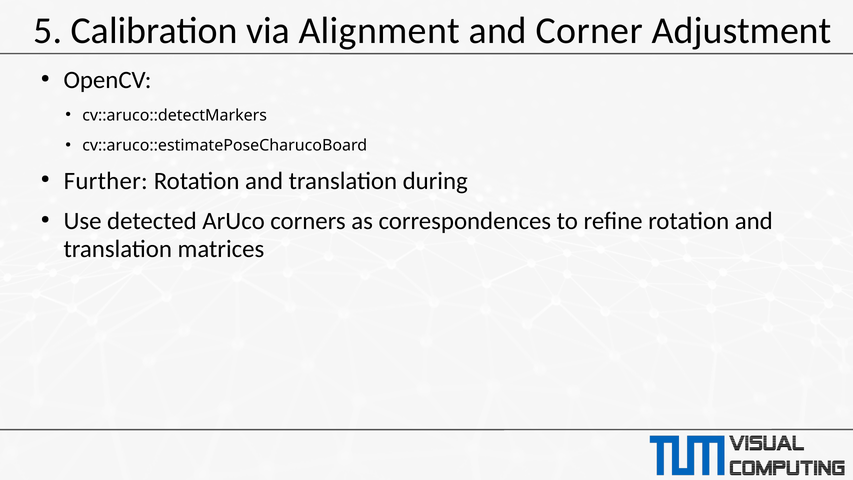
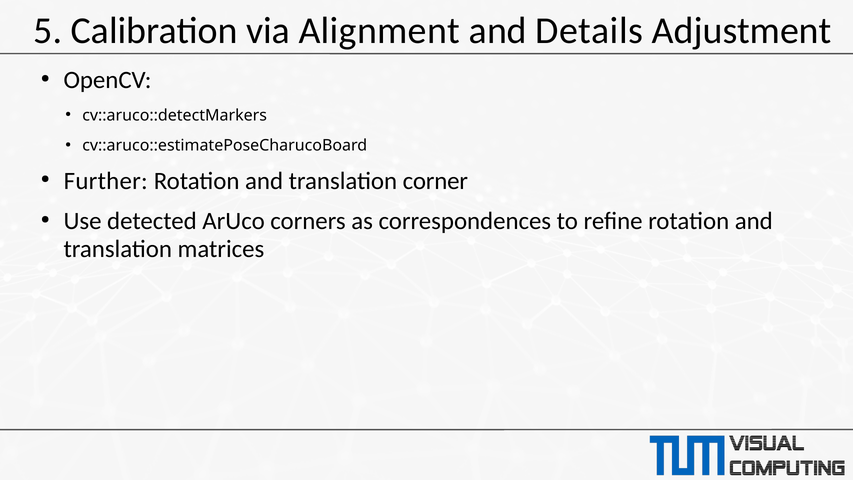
Corner: Corner -> Details
during: during -> corner
